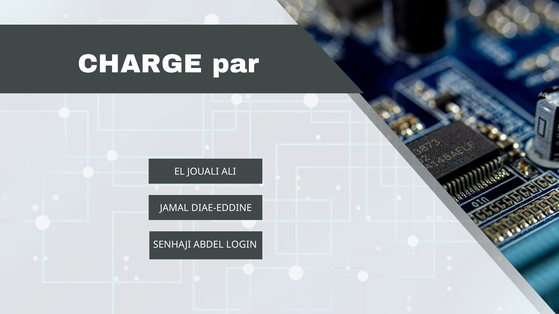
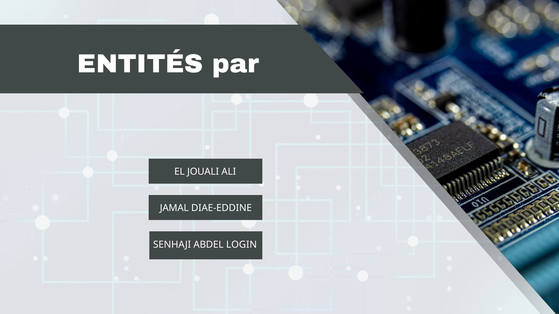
CHARGE: CHARGE -> ENTITÉS
